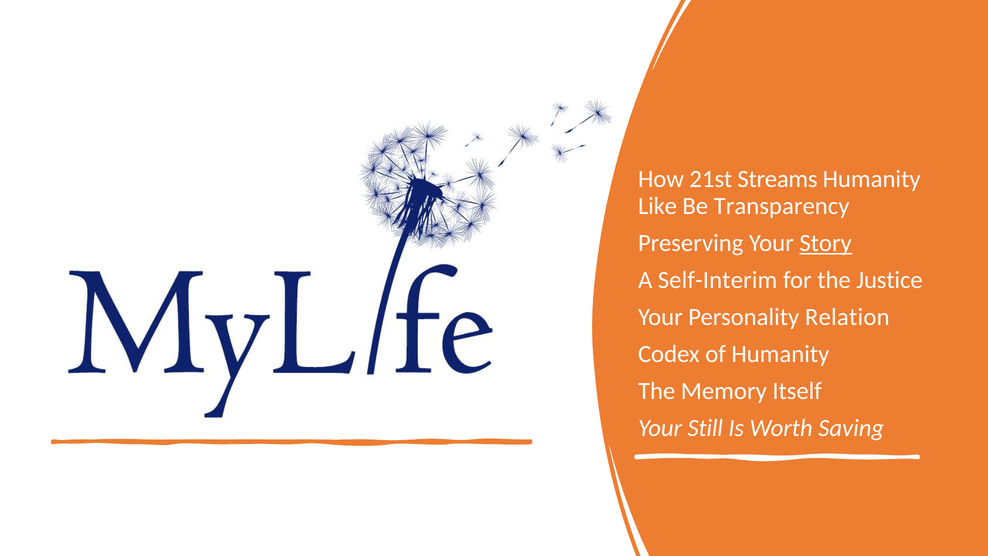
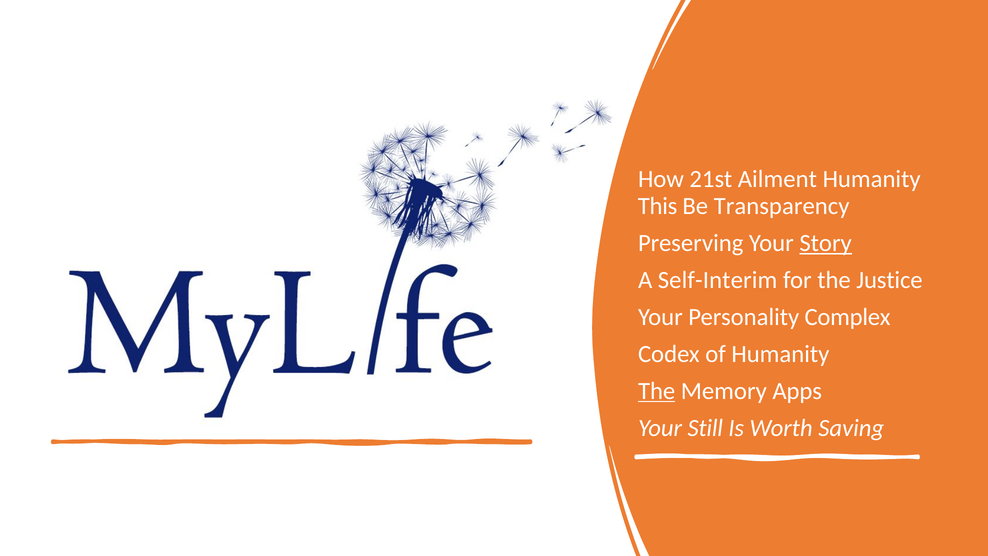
Streams: Streams -> Ailment
Like: Like -> This
Relation: Relation -> Complex
The at (657, 391) underline: none -> present
Itself: Itself -> Apps
